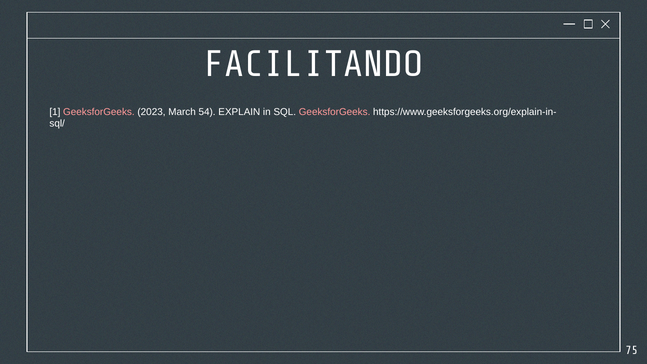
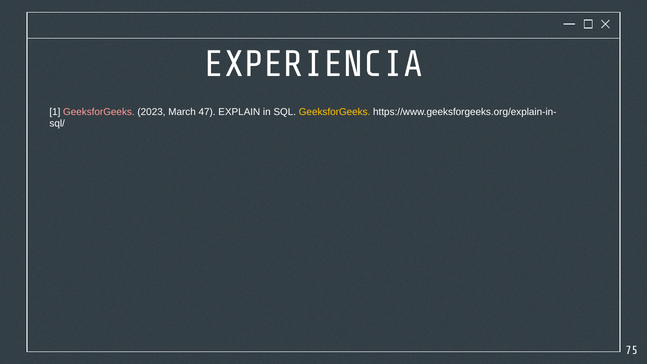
FACILITANDO: FACILITANDO -> EXPERIENCIA
54: 54 -> 47
GeeksforGeeks at (335, 112) colour: pink -> yellow
